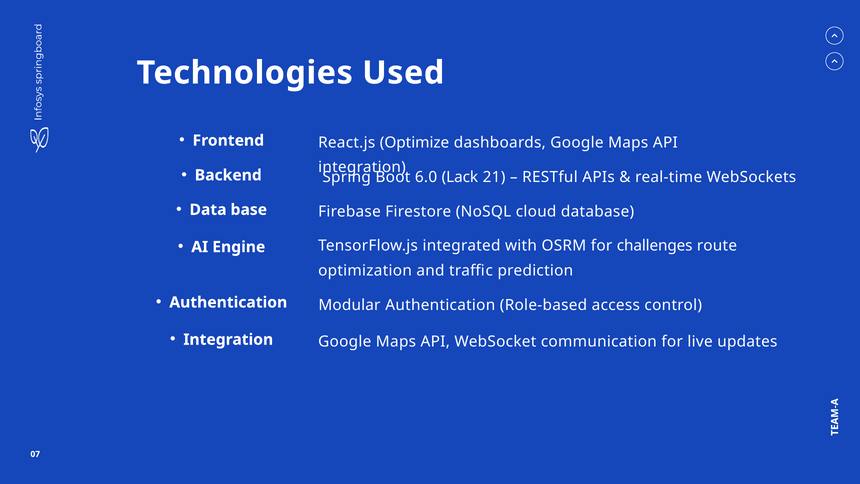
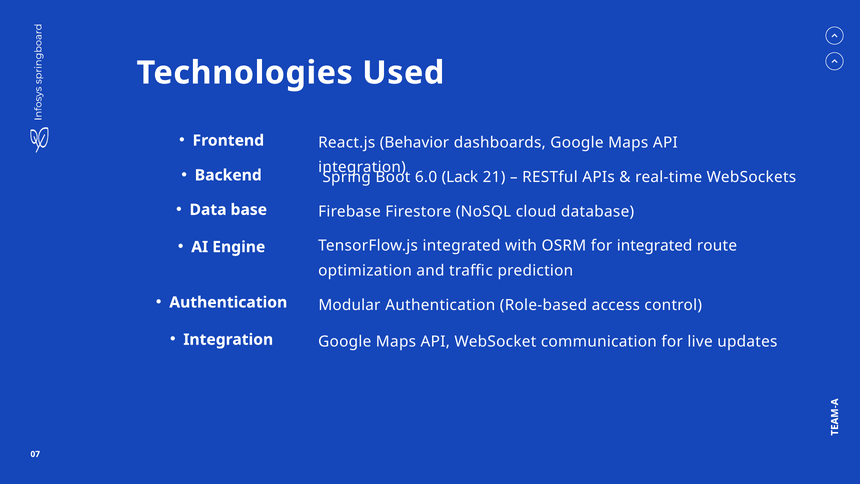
Optimize: Optimize -> Behavior
for challenges: challenges -> integrated
